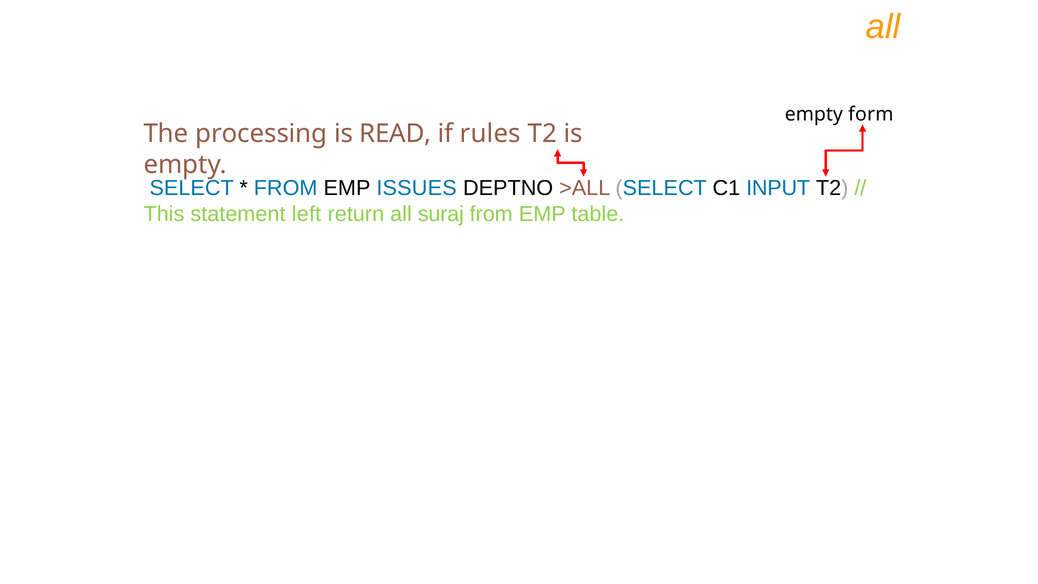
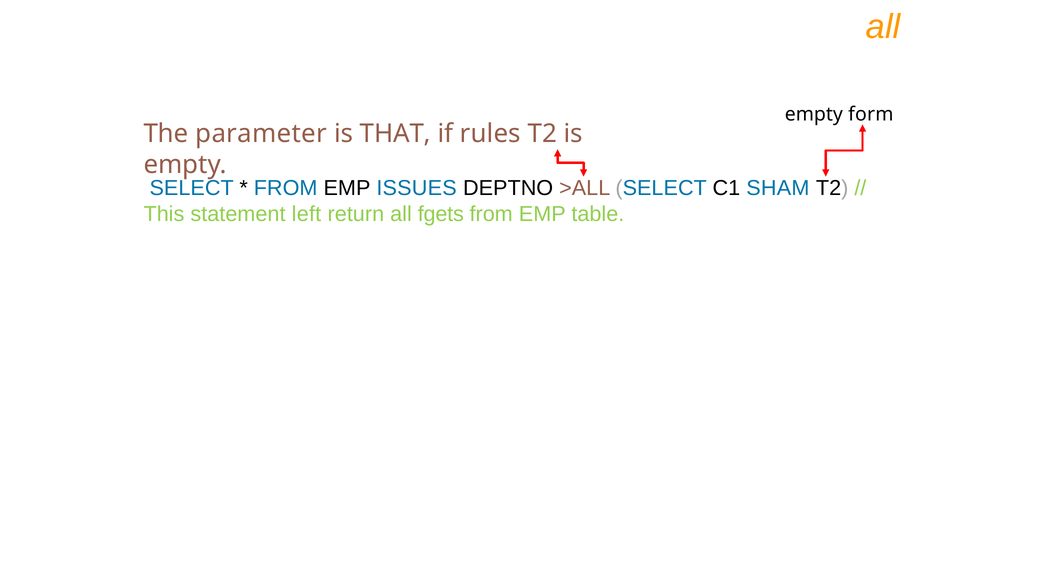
processing: processing -> parameter
READ: READ -> THAT
INPUT: INPUT -> SHAM
suraj: suraj -> fgets
